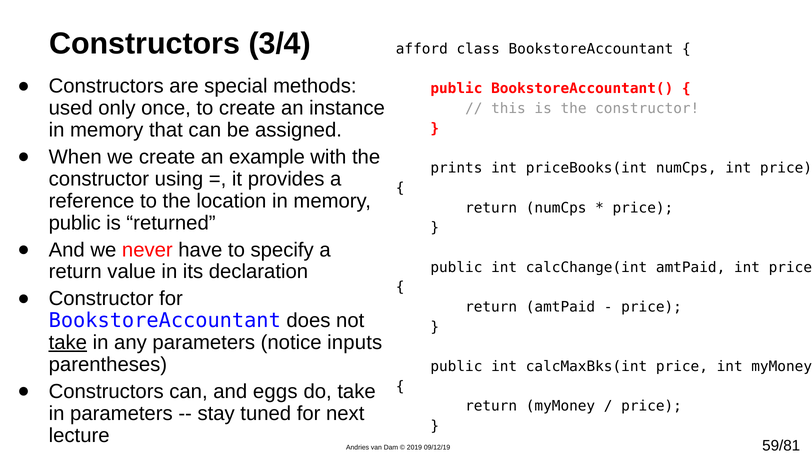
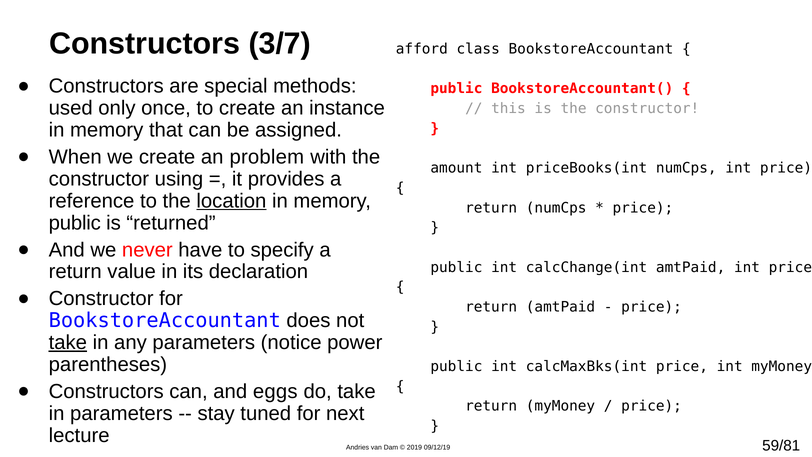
3/4: 3/4 -> 3/7
example: example -> problem
prints: prints -> amount
location underline: none -> present
inputs: inputs -> power
